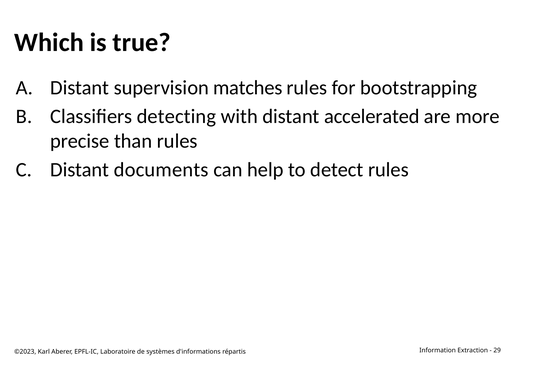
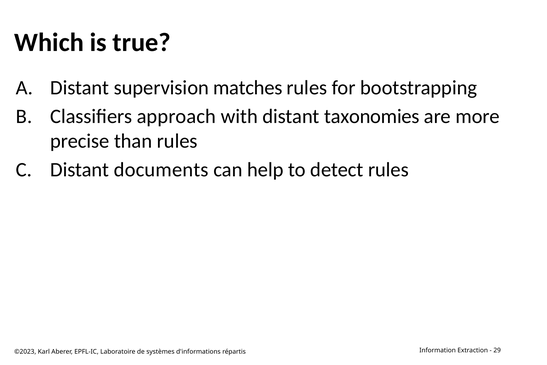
detecting: detecting -> approach
accelerated: accelerated -> taxonomies
